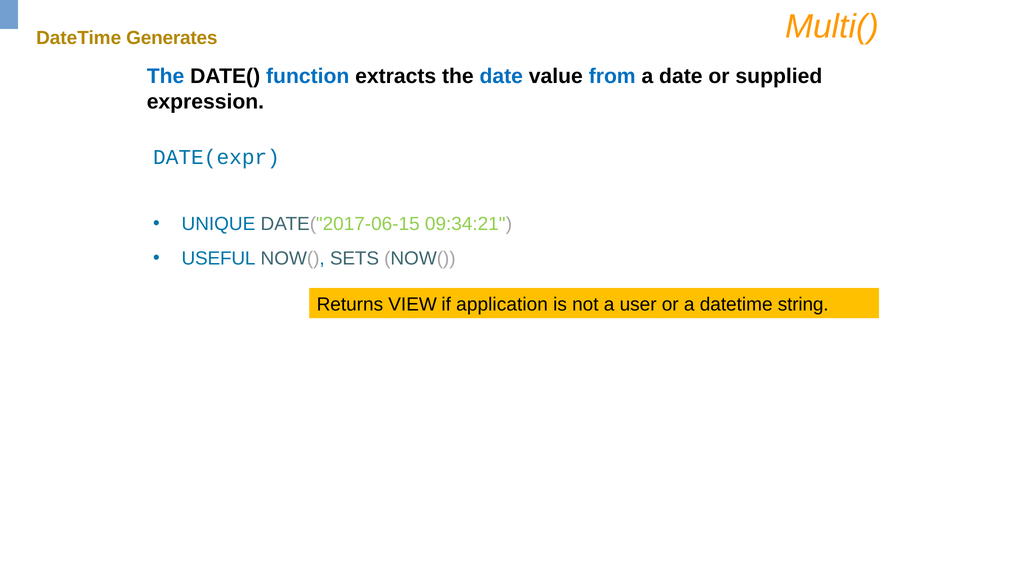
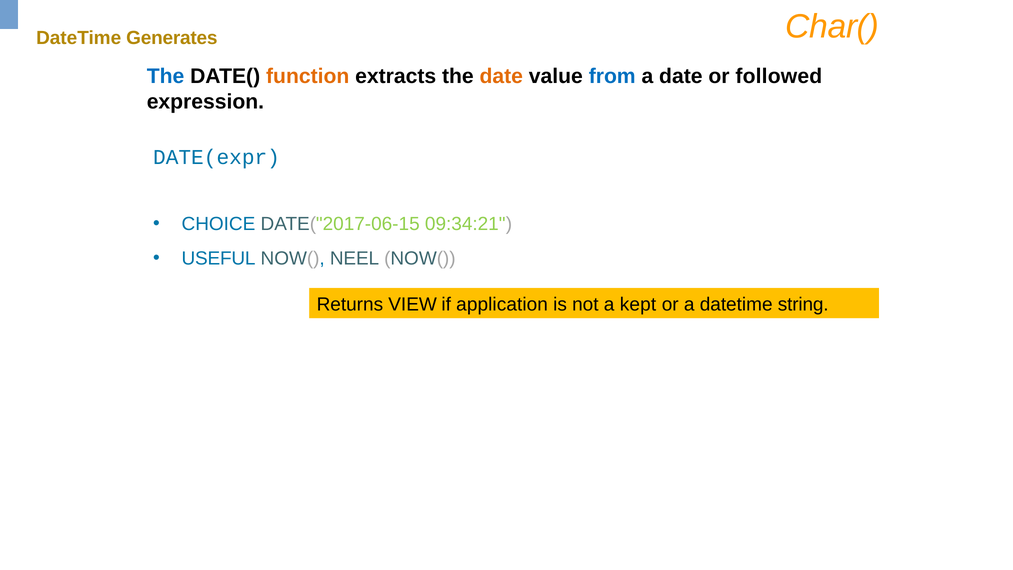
Multi(: Multi( -> Char(
function colour: blue -> orange
date at (501, 76) colour: blue -> orange
supplied: supplied -> followed
UNIQUE: UNIQUE -> CHOICE
SETS: SETS -> NEEL
user: user -> kept
